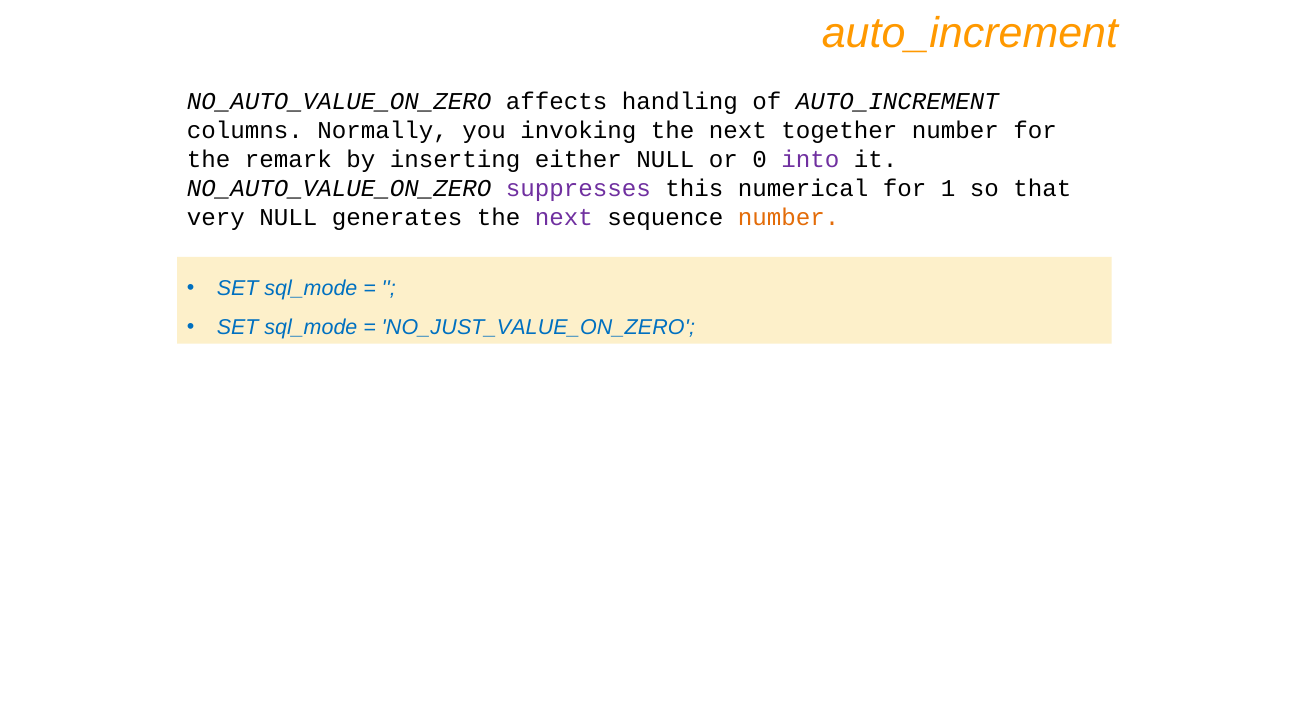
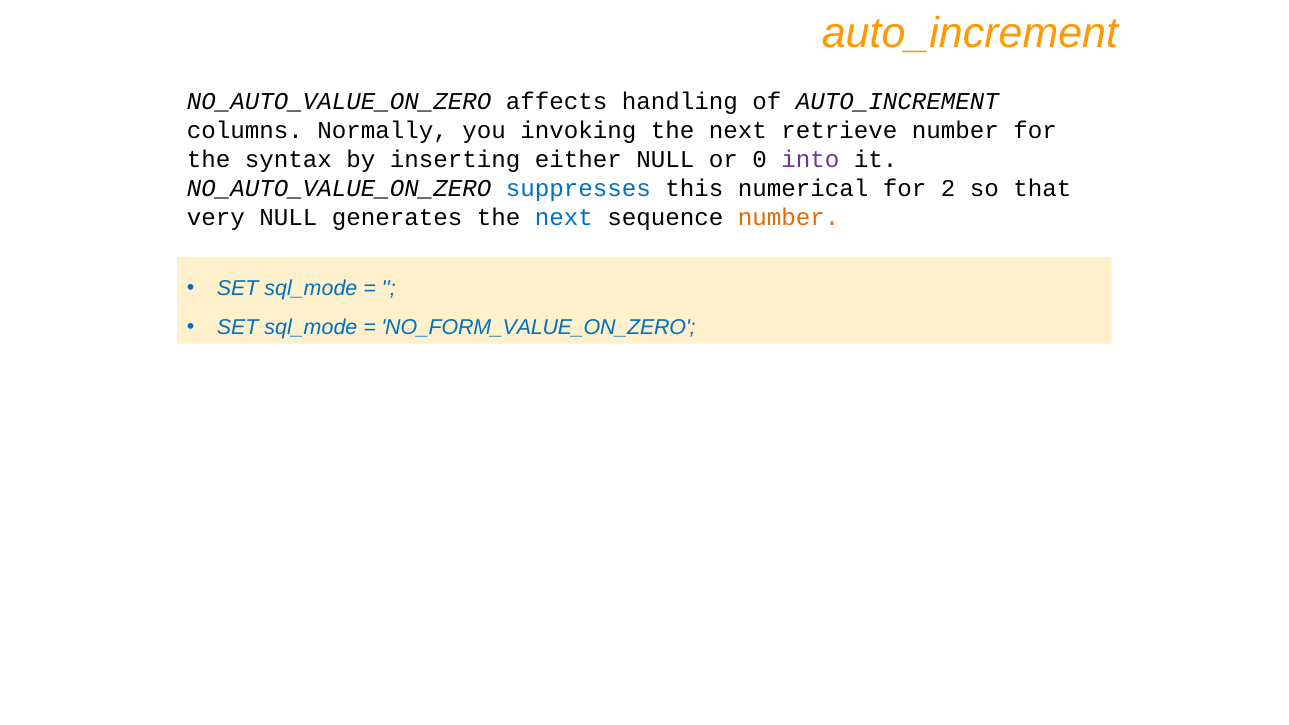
together: together -> retrieve
remark: remark -> syntax
suppresses colour: purple -> blue
1: 1 -> 2
next at (564, 217) colour: purple -> blue
NO_JUST_VALUE_ON_ZERO: NO_JUST_VALUE_ON_ZERO -> NO_FORM_VALUE_ON_ZERO
